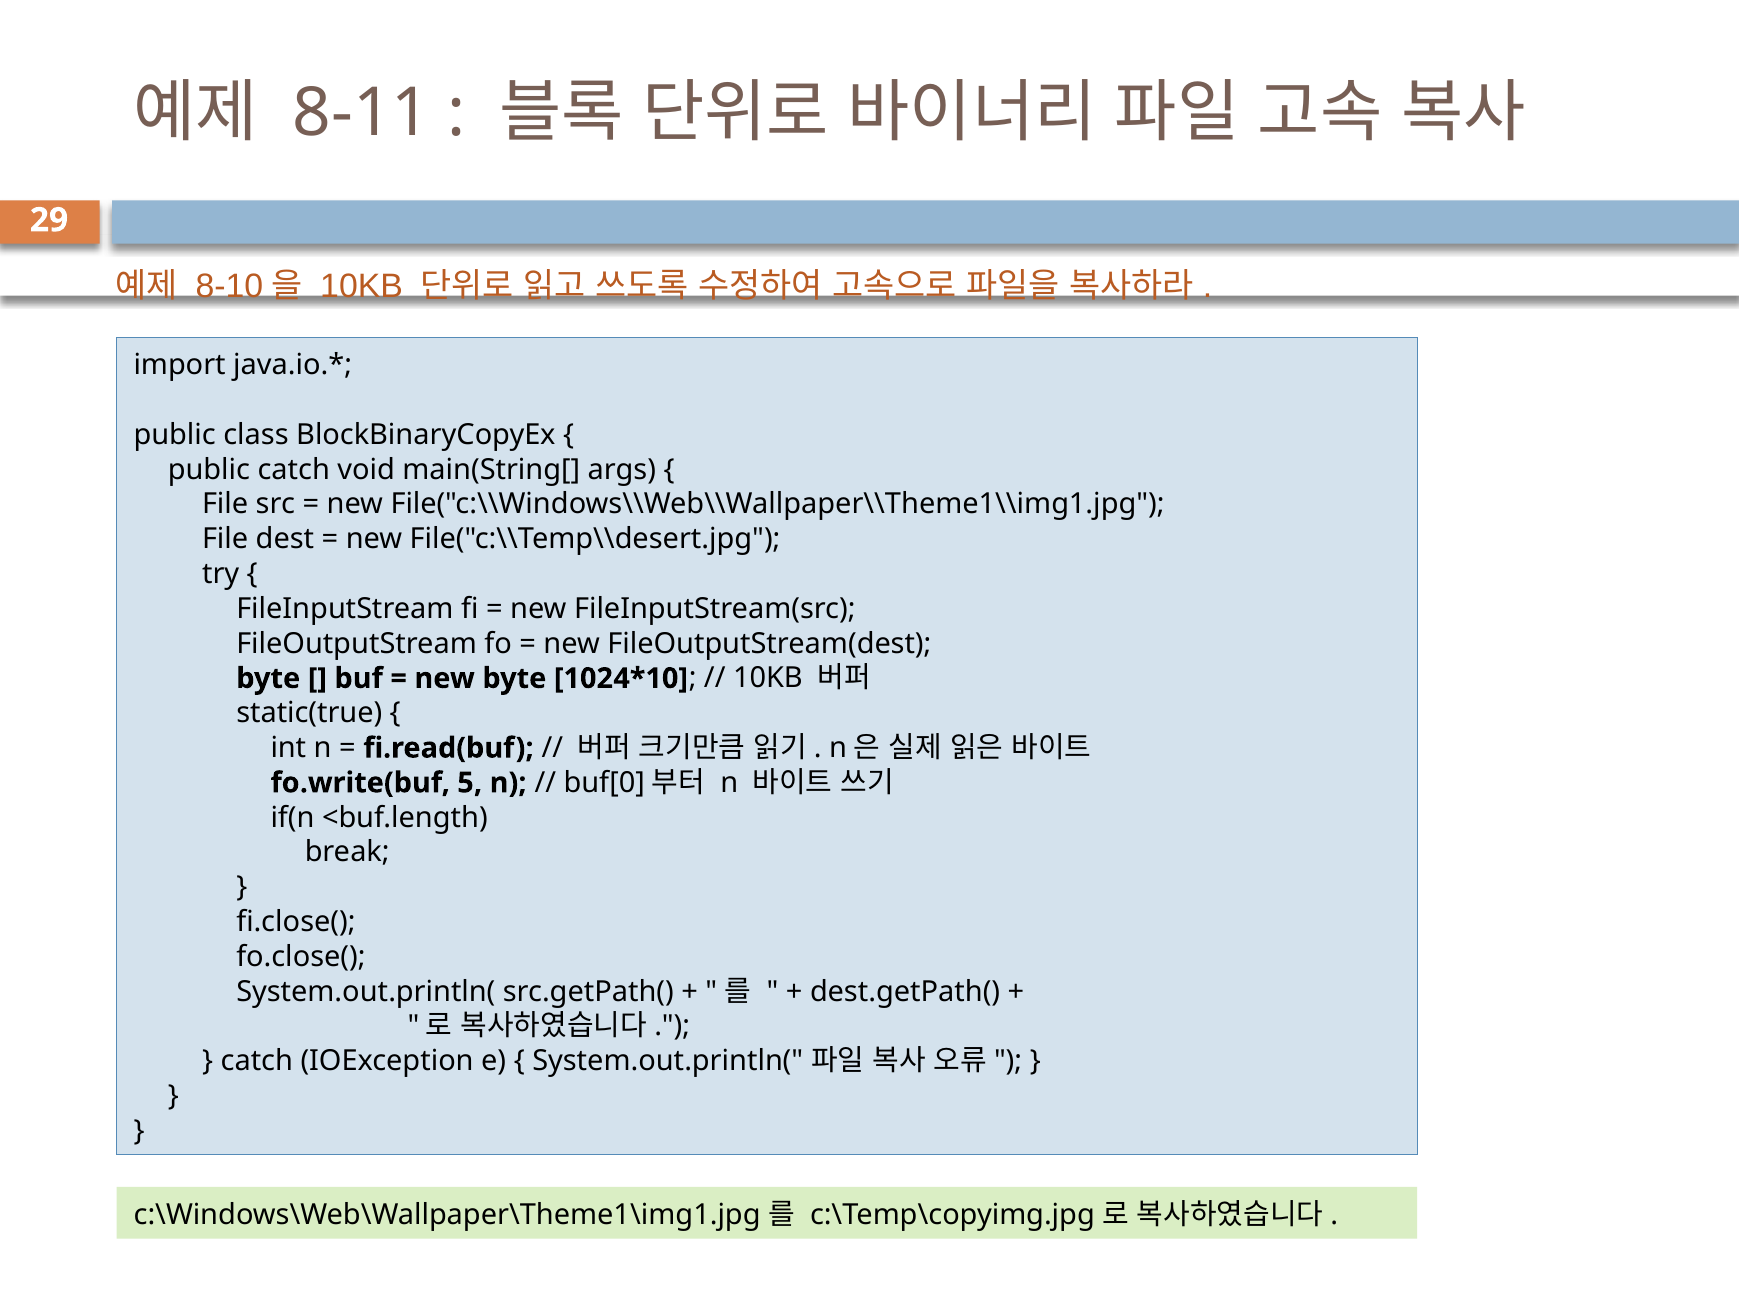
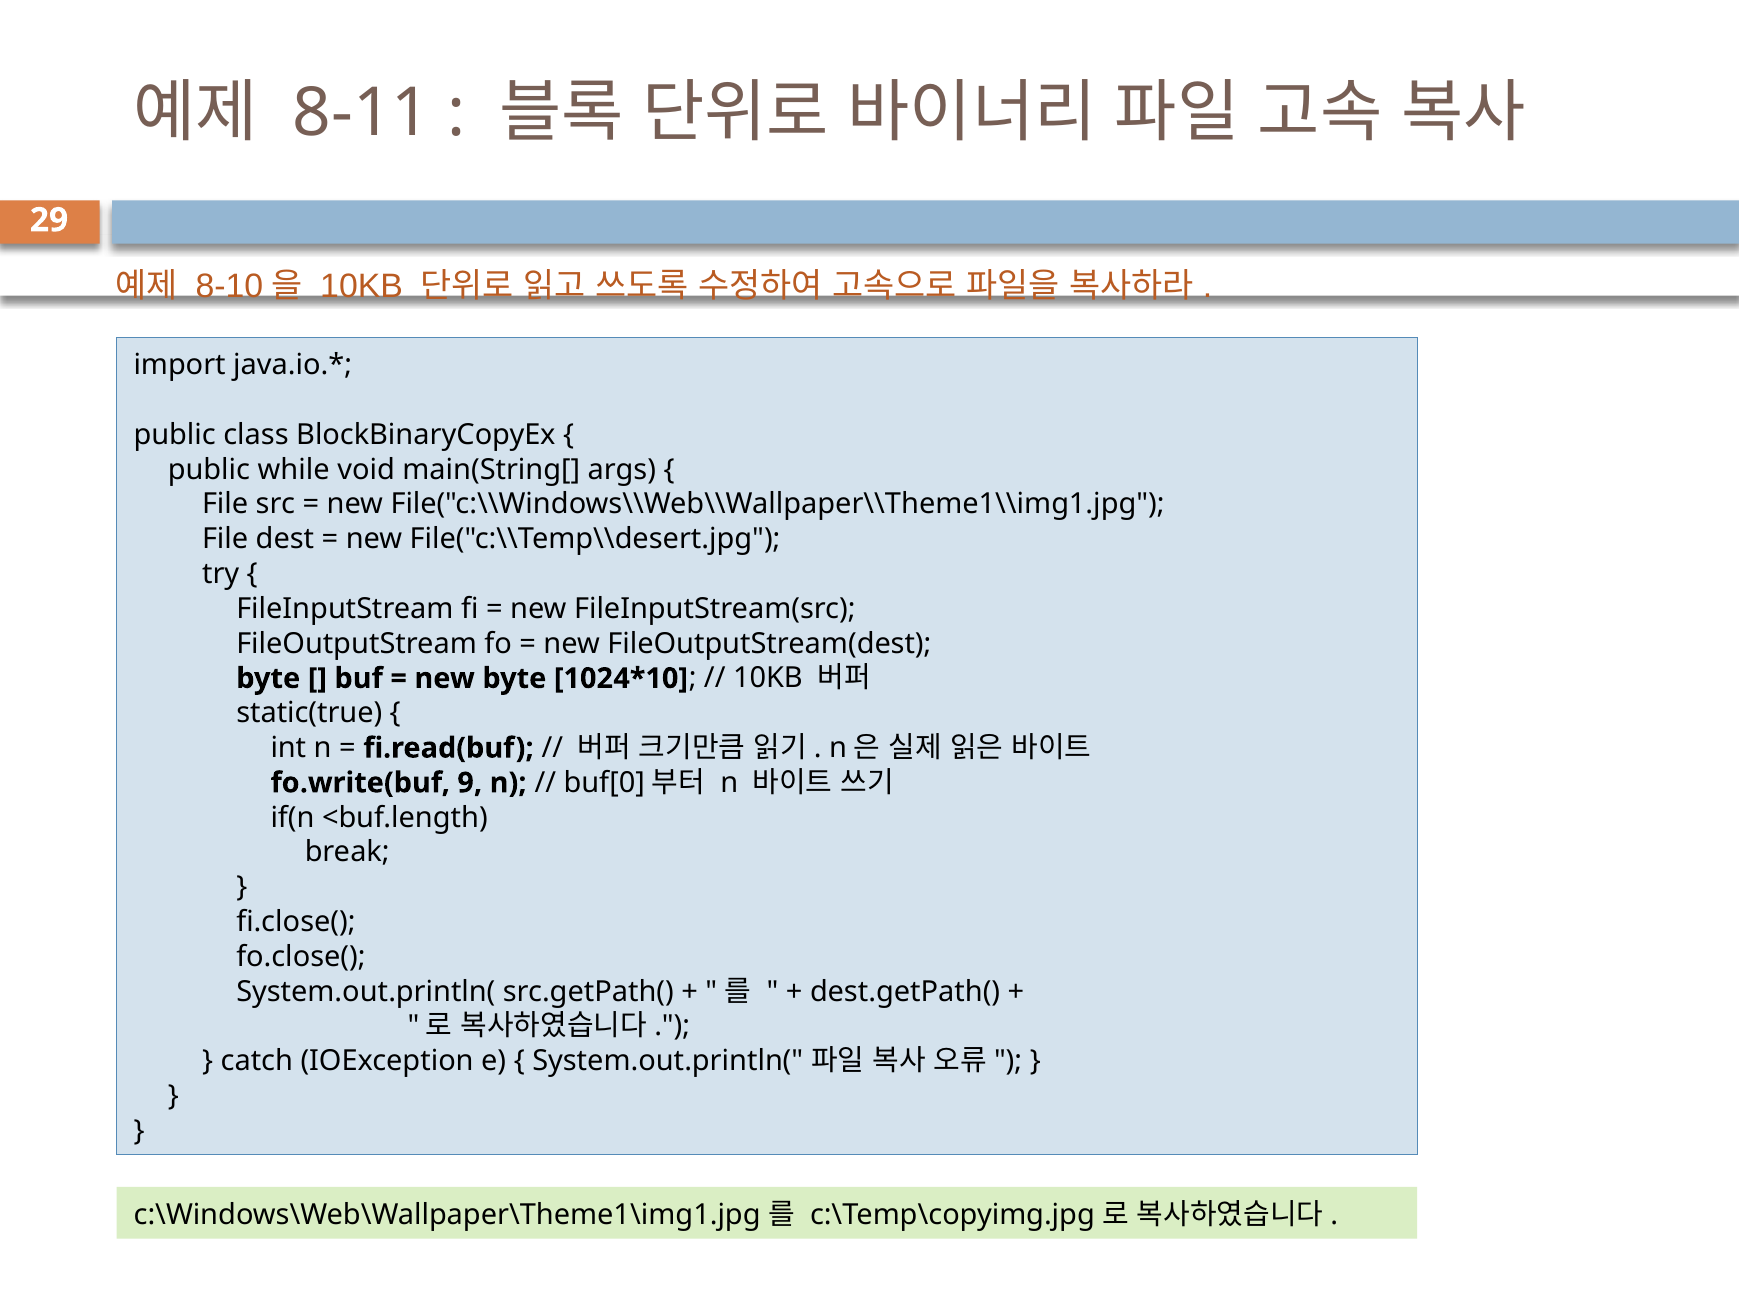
public catch: catch -> while
5: 5 -> 9
